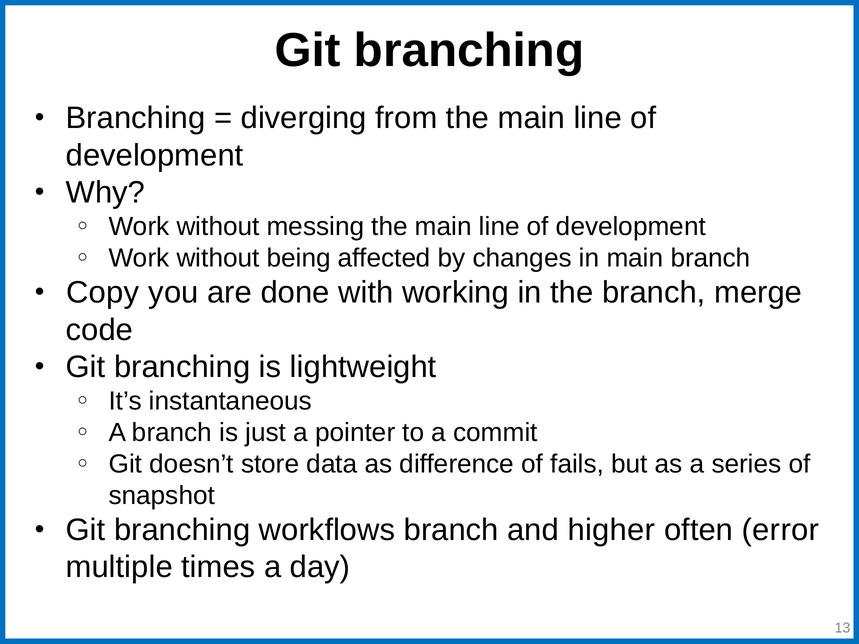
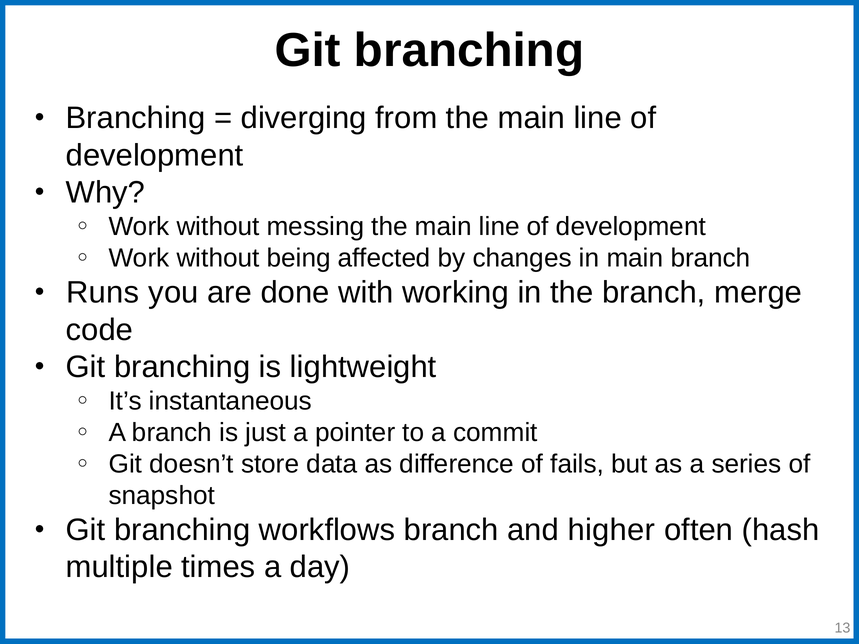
Copy: Copy -> Runs
error: error -> hash
